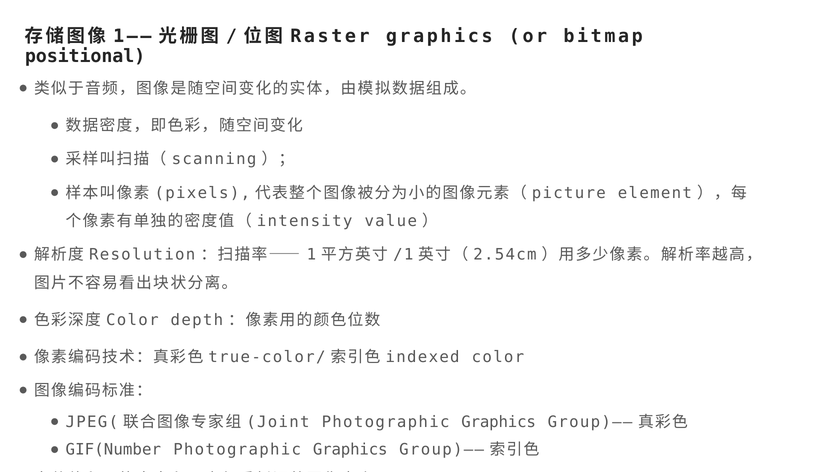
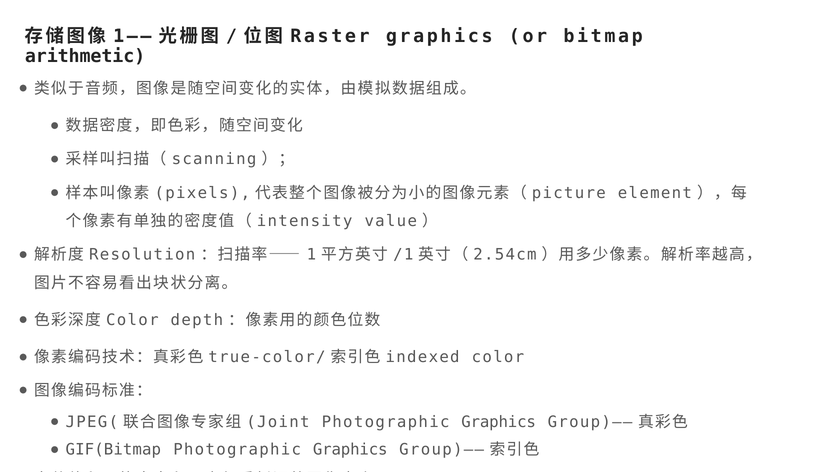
positional: positional -> arithmetic
GIF(Number: GIF(Number -> GIF(Bitmap
